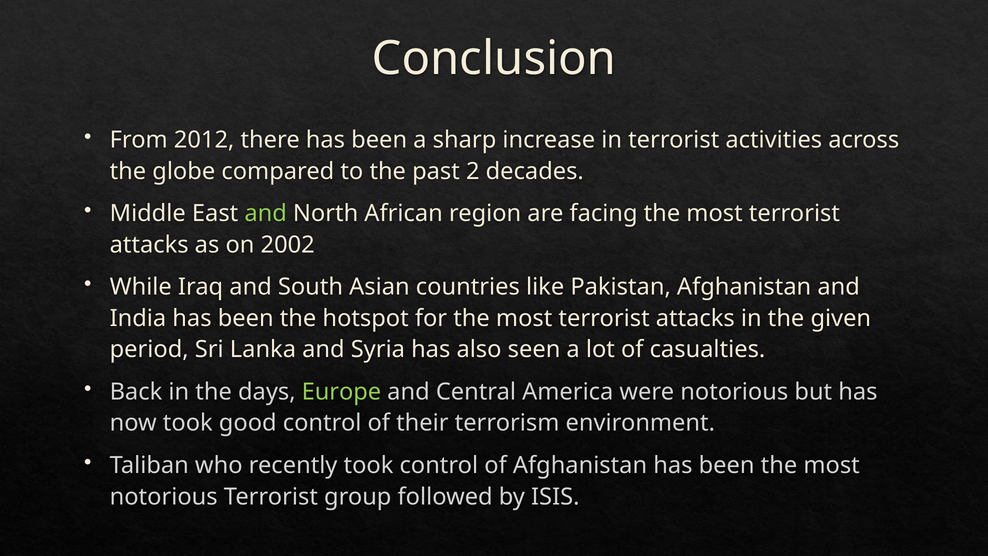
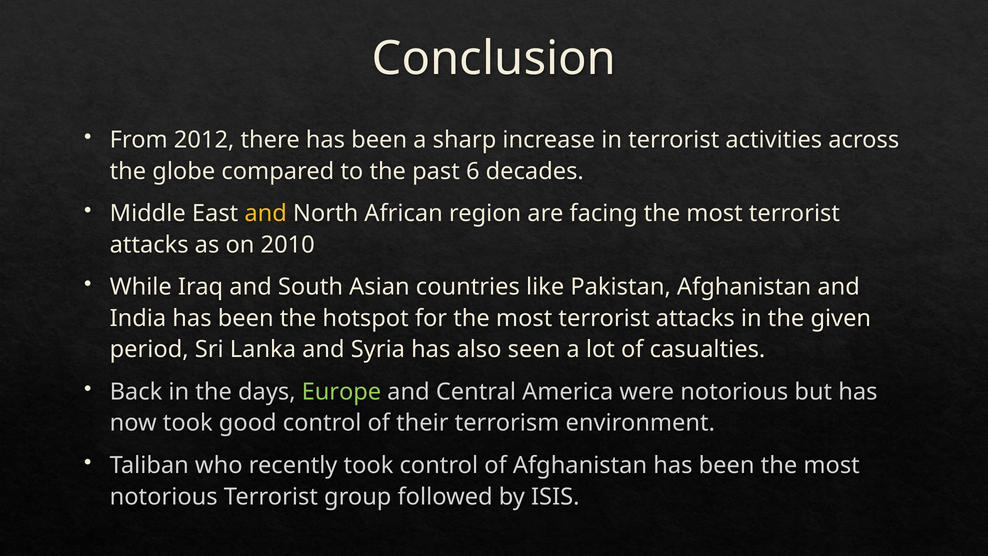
2: 2 -> 6
and at (266, 213) colour: light green -> yellow
2002: 2002 -> 2010
